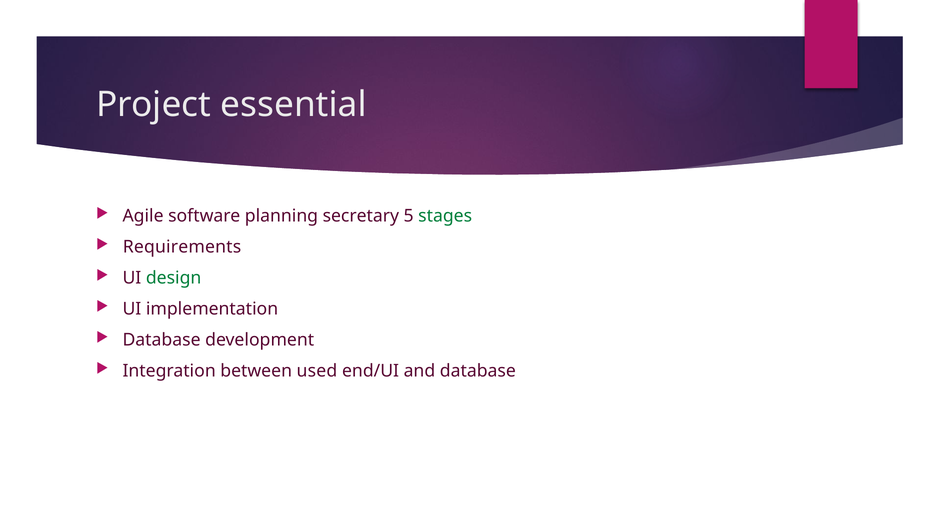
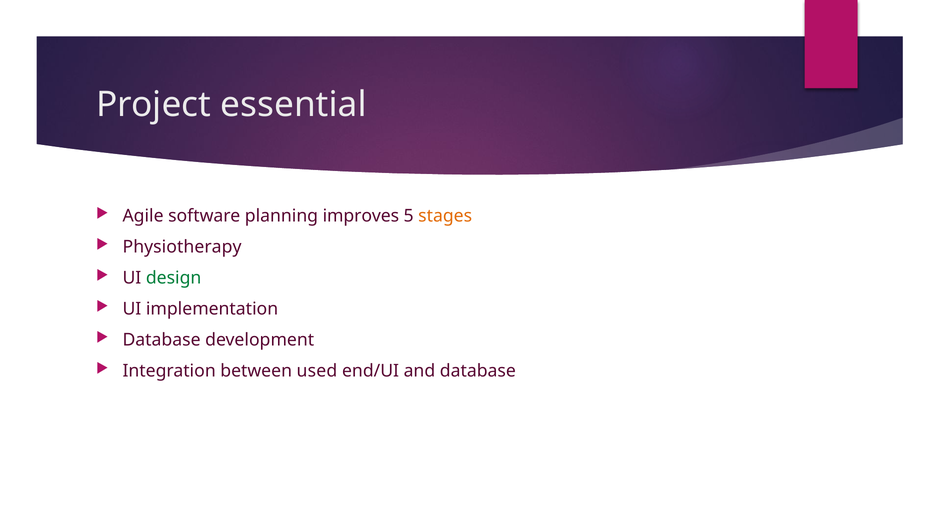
secretary: secretary -> improves
stages colour: green -> orange
Requirements: Requirements -> Physiotherapy
